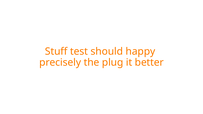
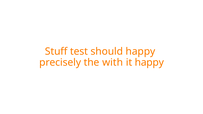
plug: plug -> with
it better: better -> happy
